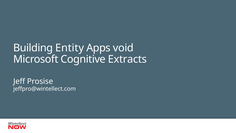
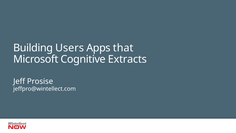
Entity: Entity -> Users
void: void -> that
